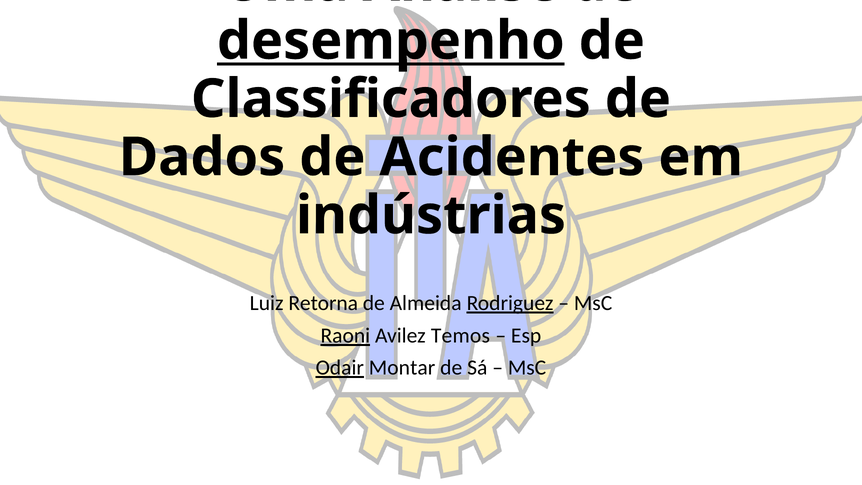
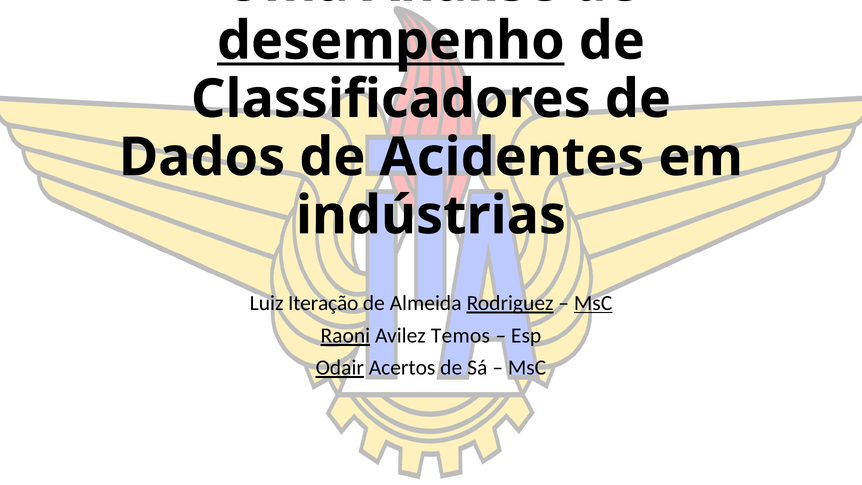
Retorna: Retorna -> Iteração
MsC at (593, 303) underline: none -> present
Montar: Montar -> Acertos
